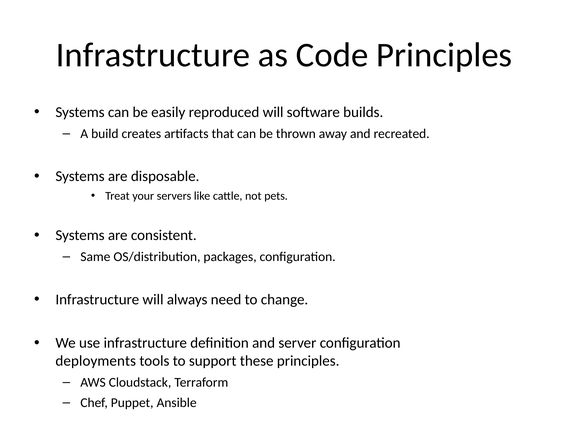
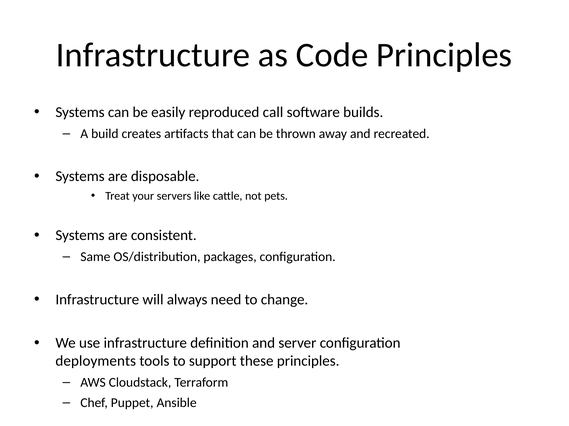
reproduced will: will -> call
